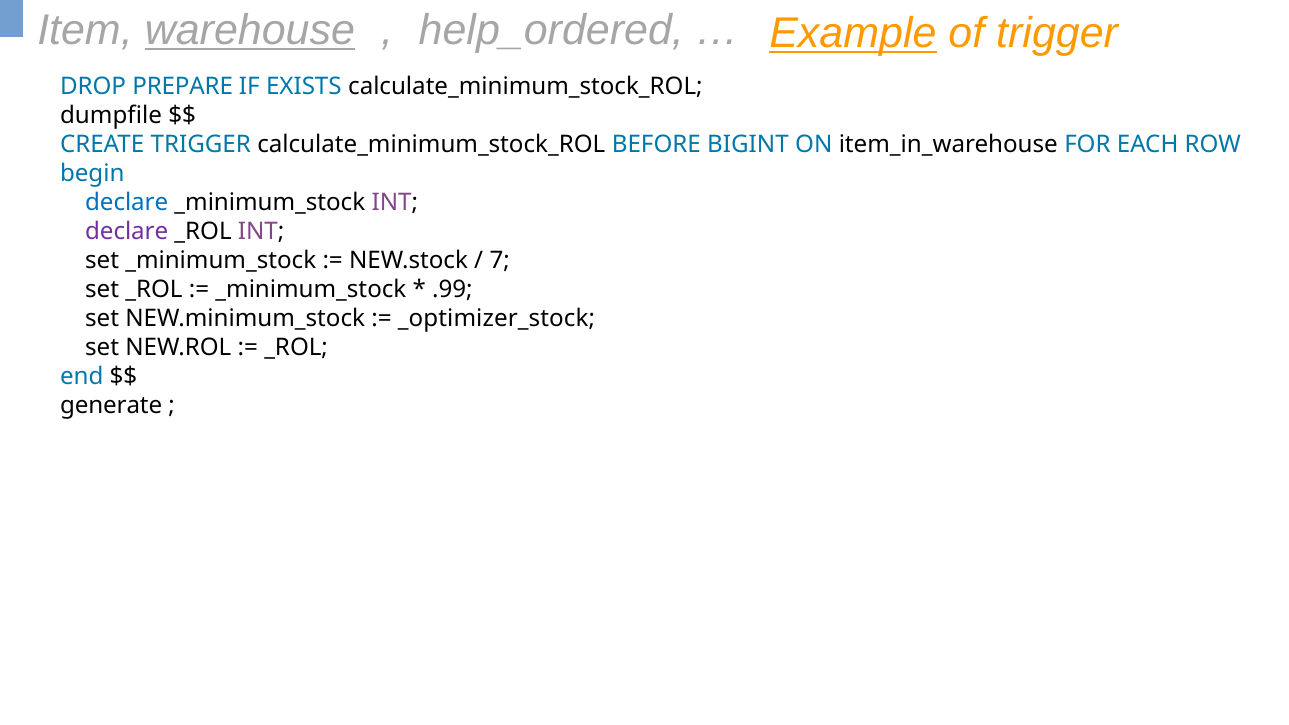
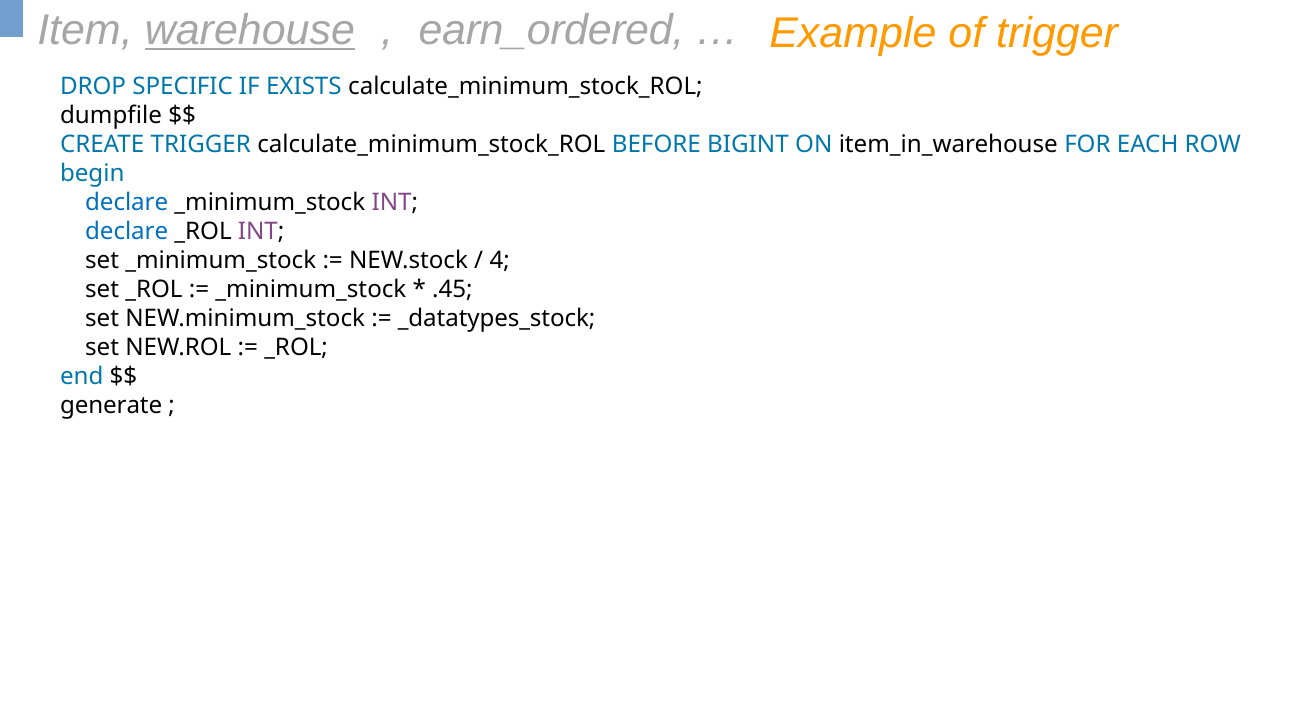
help_ordered: help_ordered -> earn_ordered
Example underline: present -> none
PREPARE: PREPARE -> SPECIFIC
declare at (127, 231) colour: purple -> blue
7: 7 -> 4
.99: .99 -> .45
_optimizer_stock: _optimizer_stock -> _datatypes_stock
